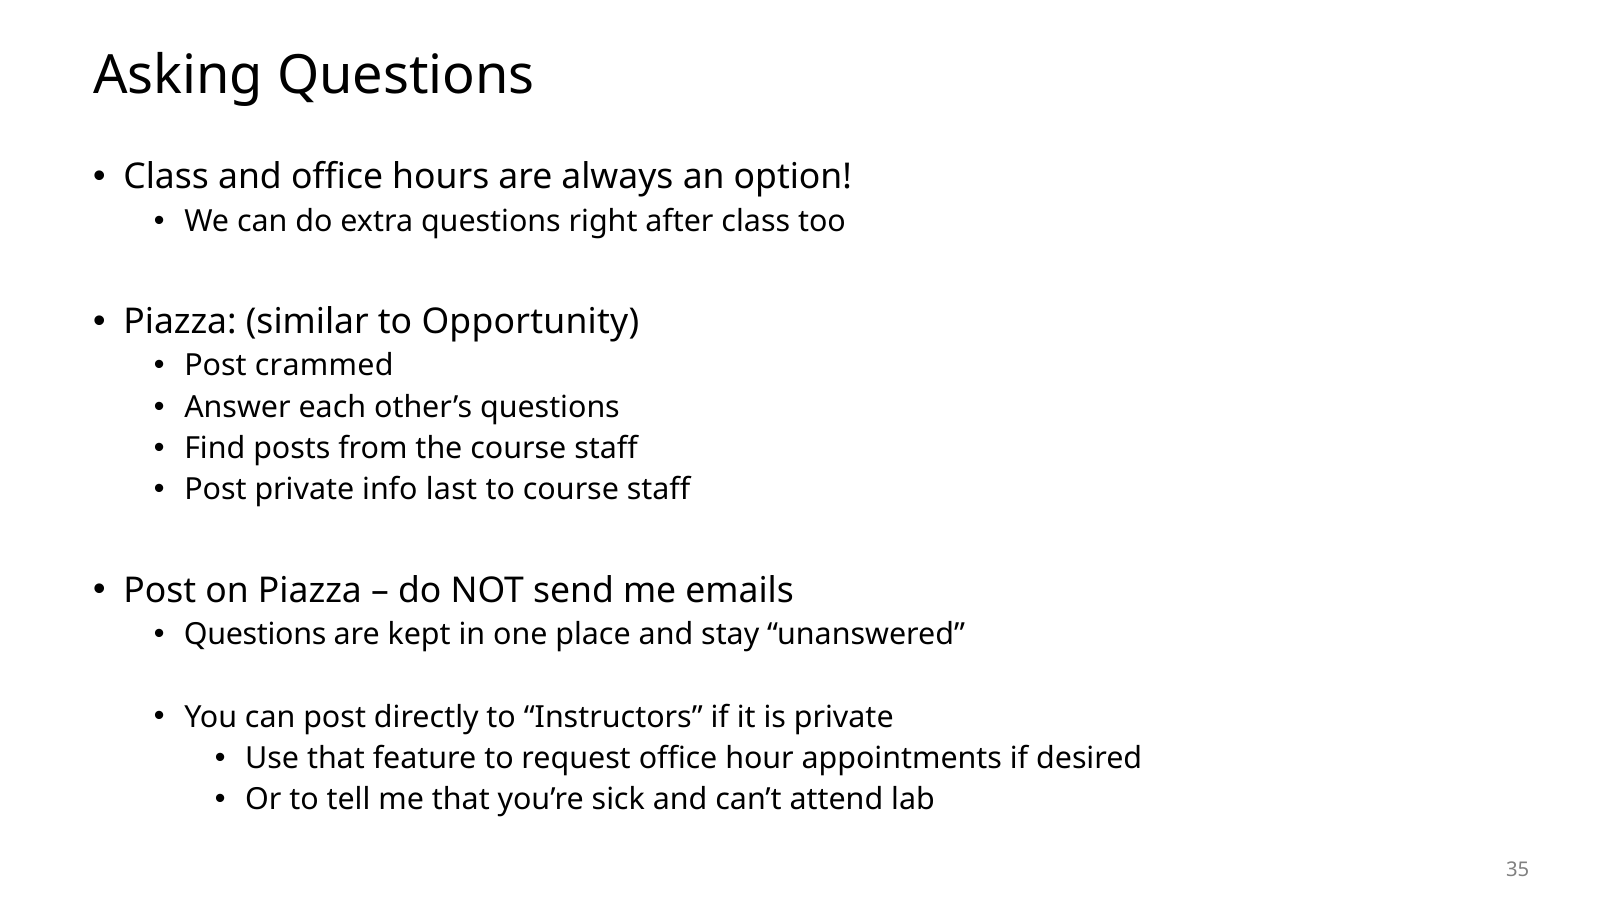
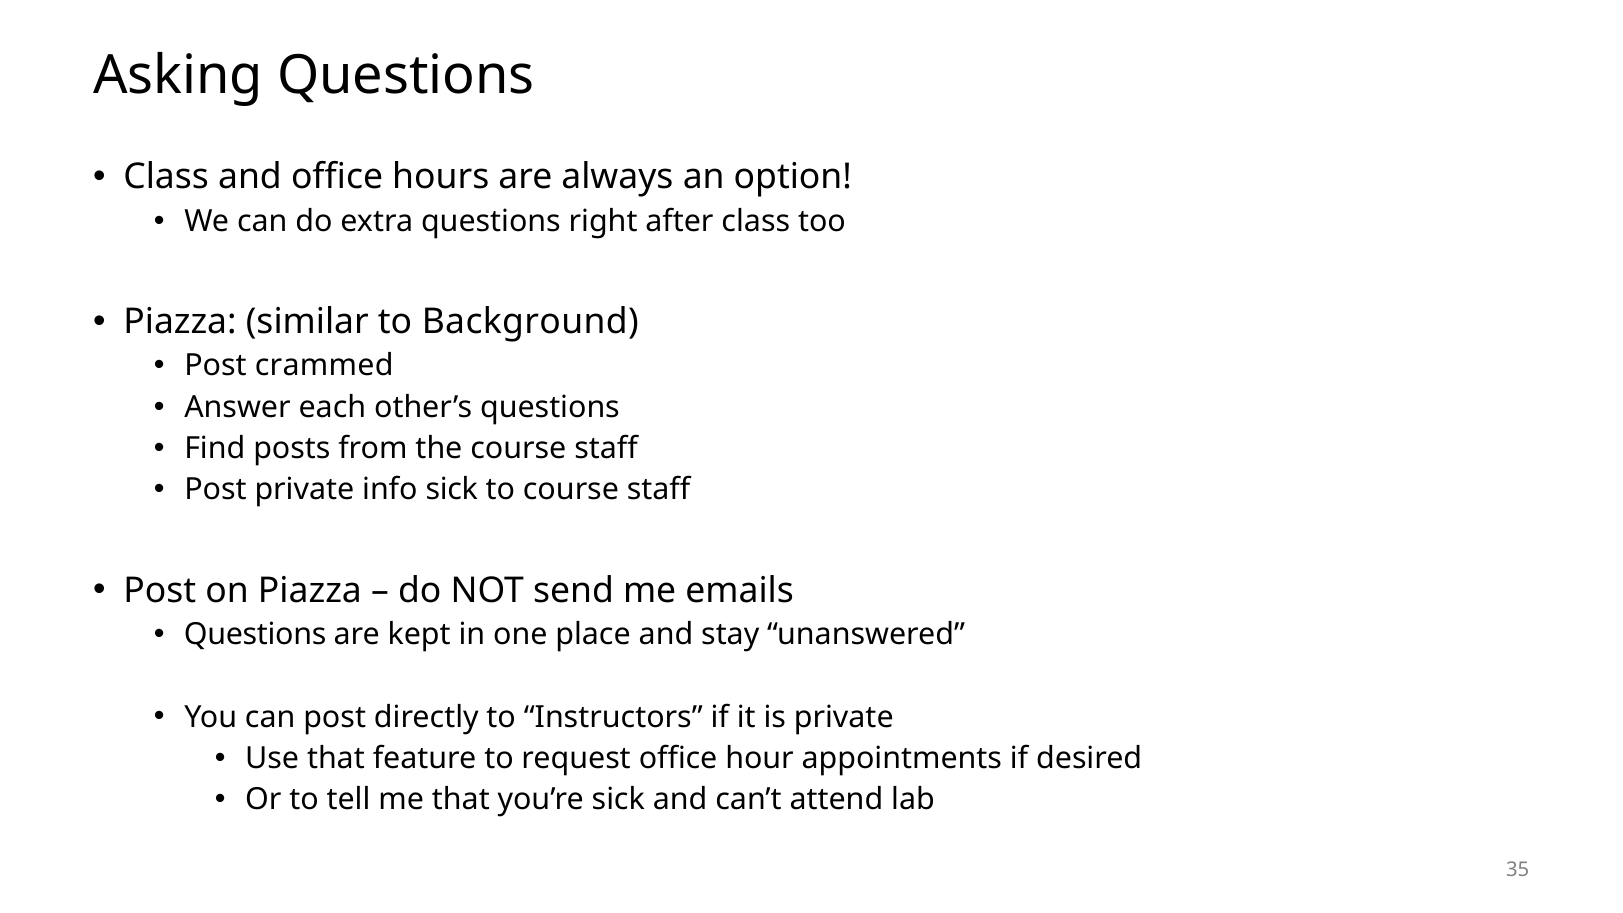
Opportunity: Opportunity -> Background
info last: last -> sick
